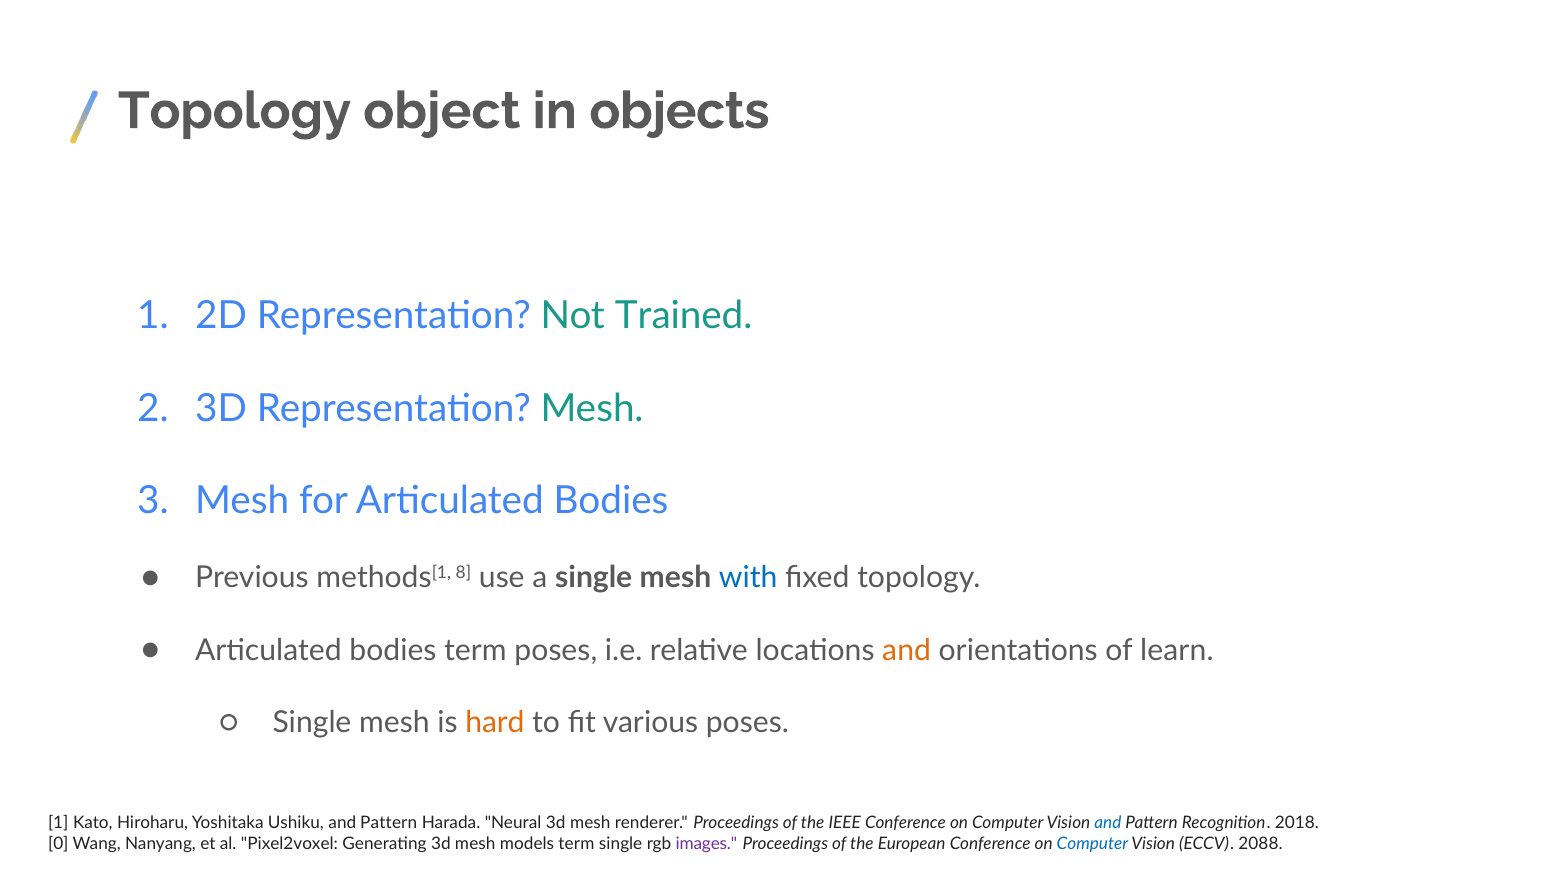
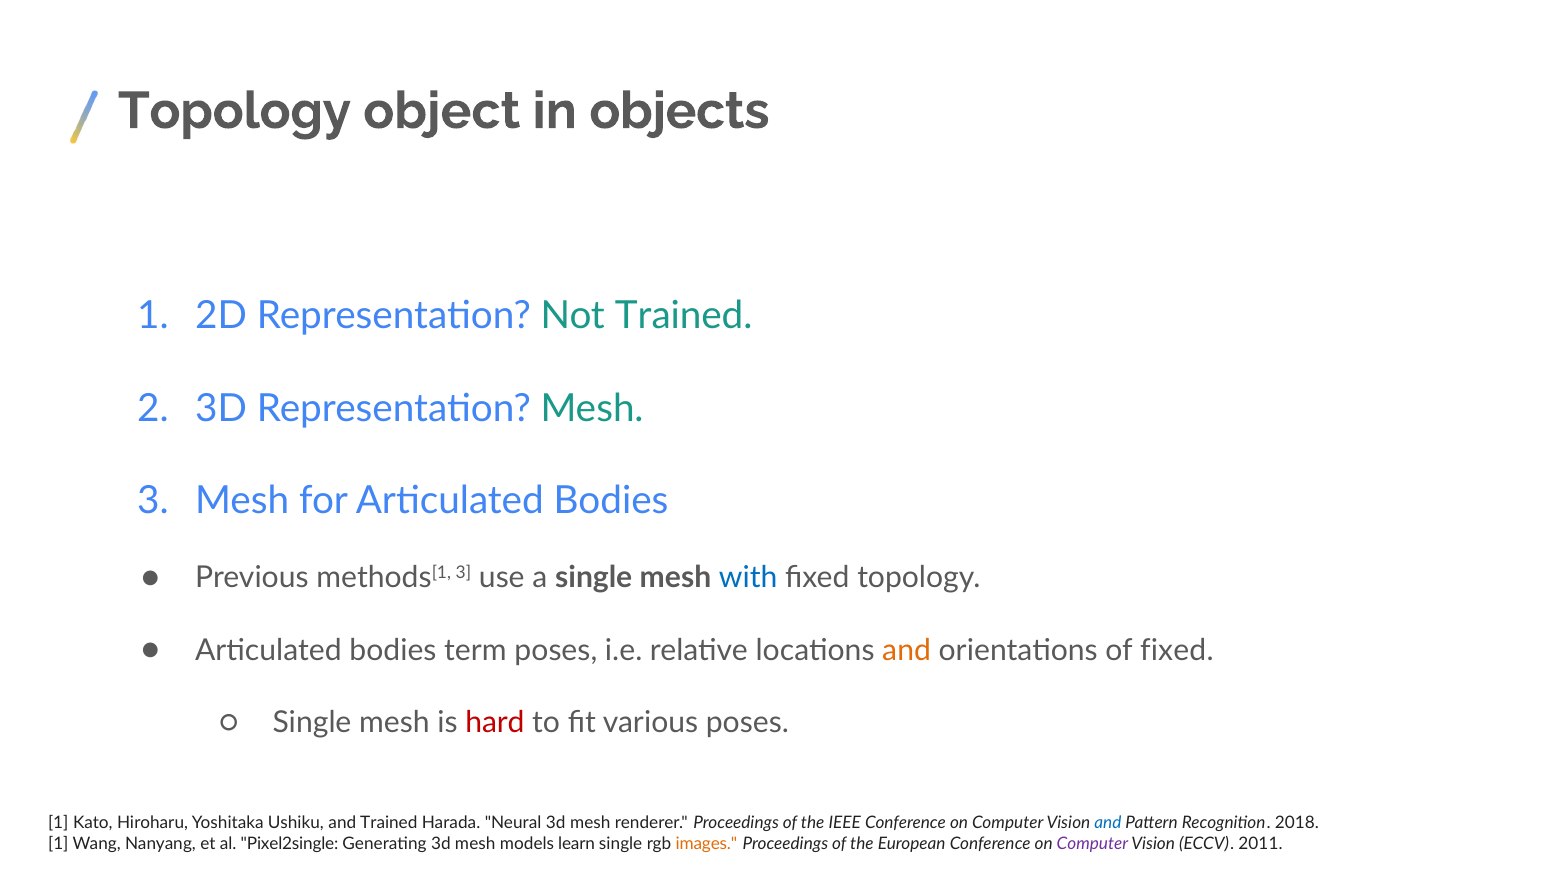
methods[1 8: 8 -> 3
of learn: learn -> fixed
hard colour: orange -> red
Ushiku and Pattern: Pattern -> Trained
0 at (58, 844): 0 -> 1
Pixel2voxel: Pixel2voxel -> Pixel2single
models term: term -> learn
images colour: purple -> orange
Computer at (1092, 844) colour: blue -> purple
2088: 2088 -> 2011
